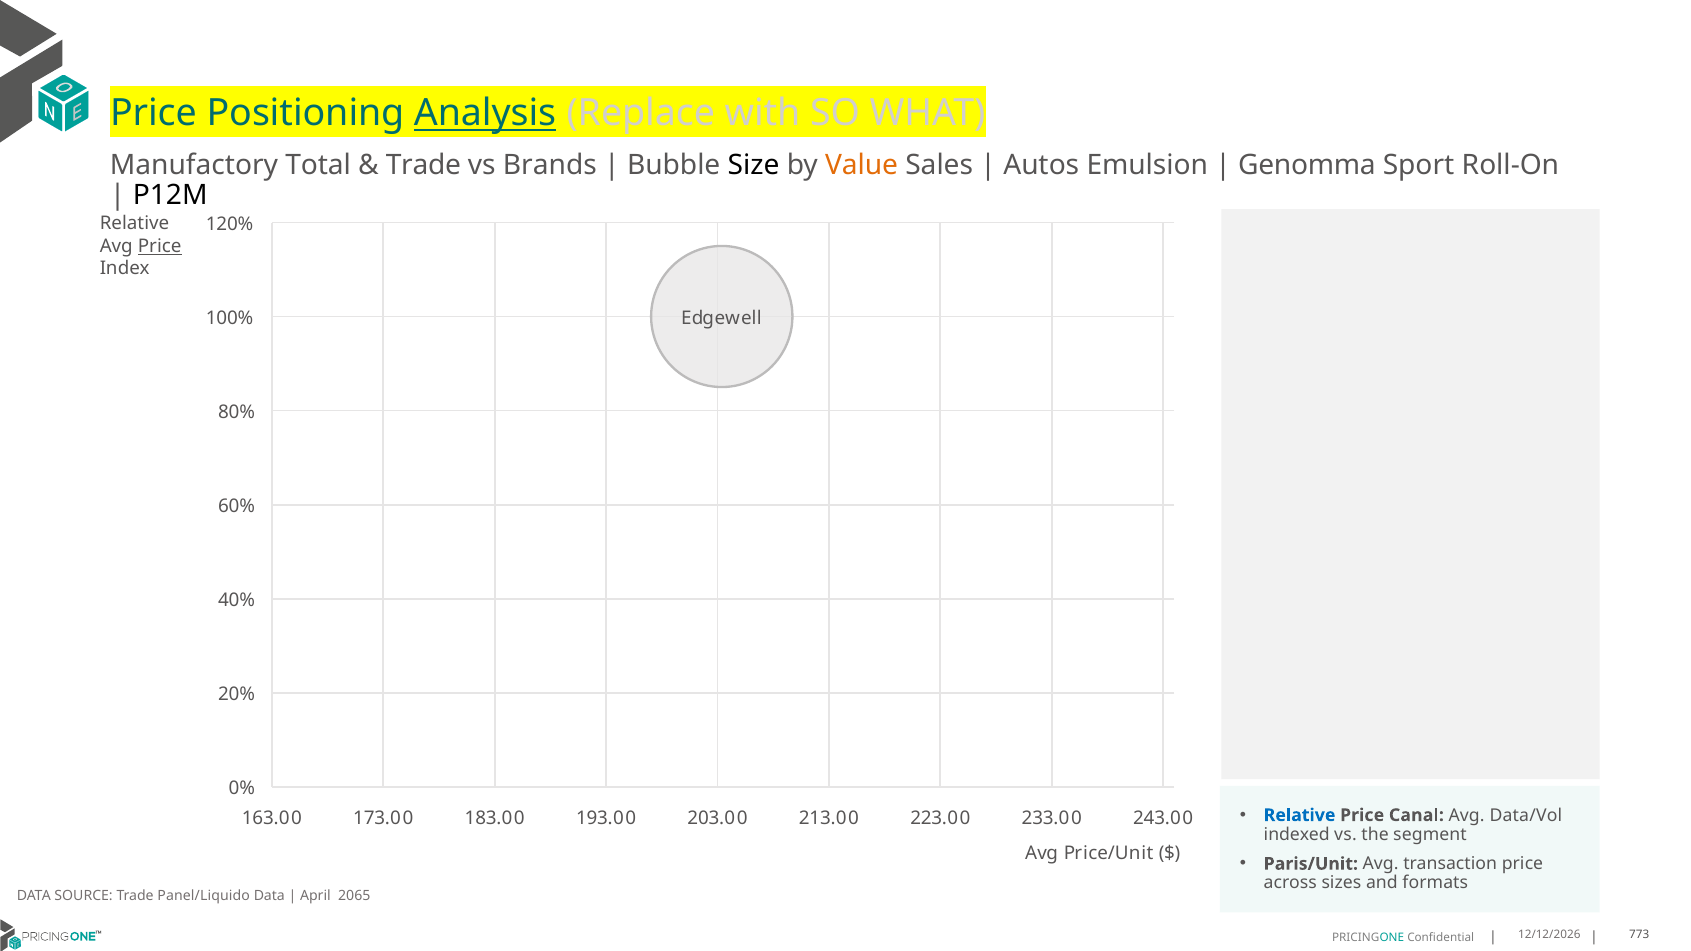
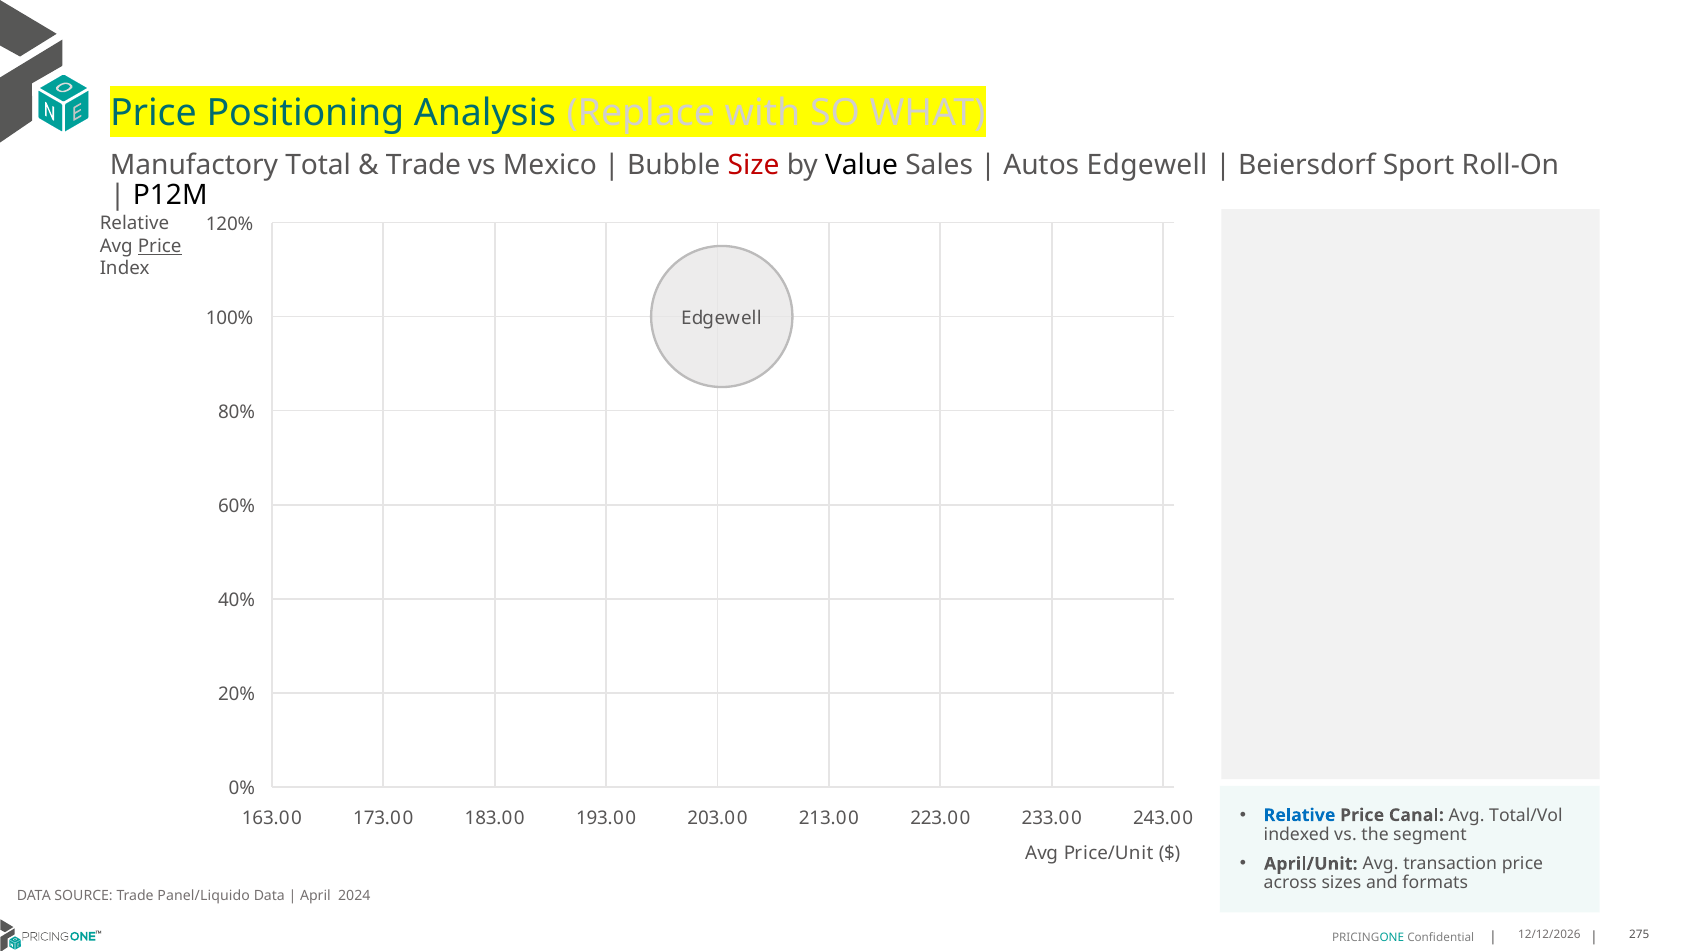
Analysis underline: present -> none
Brands: Brands -> Mexico
Size colour: black -> red
Value colour: orange -> black
Autos Emulsion: Emulsion -> Edgewell
Genomma: Genomma -> Beiersdorf
Data/Vol: Data/Vol -> Total/Vol
Paris/Unit: Paris/Unit -> April/Unit
2065: 2065 -> 2024
773: 773 -> 275
